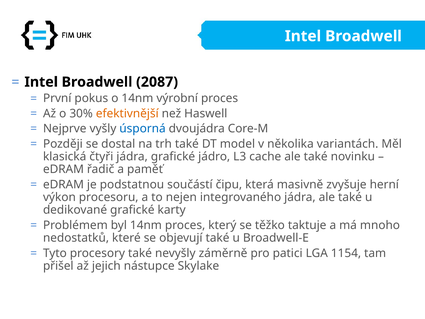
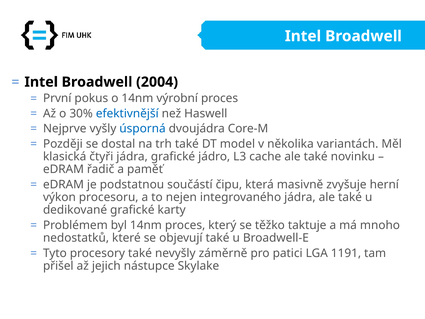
2087: 2087 -> 2004
efektivnější colour: orange -> blue
1154: 1154 -> 1191
